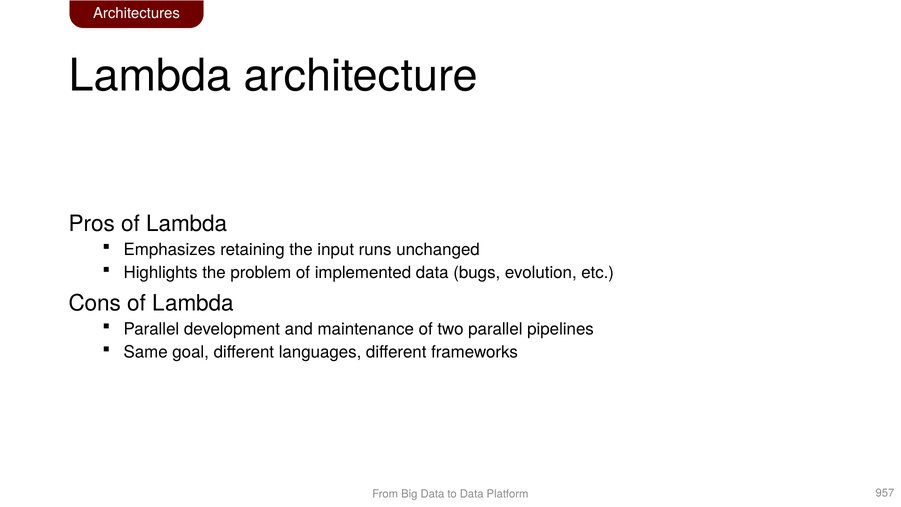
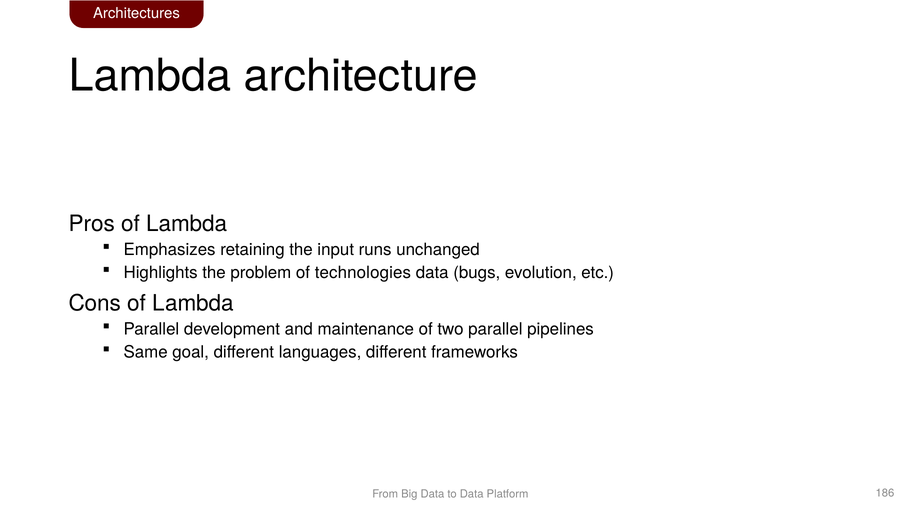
implemented: implemented -> technologies
957: 957 -> 186
